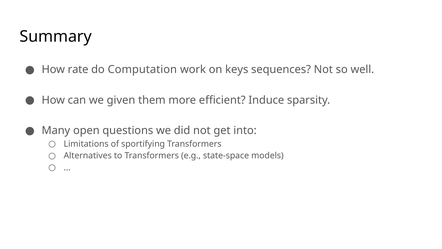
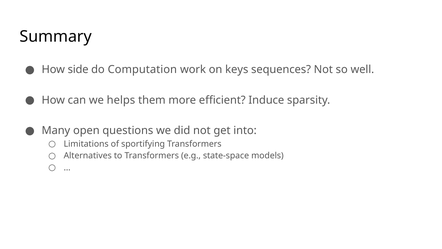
rate: rate -> side
given: given -> helps
